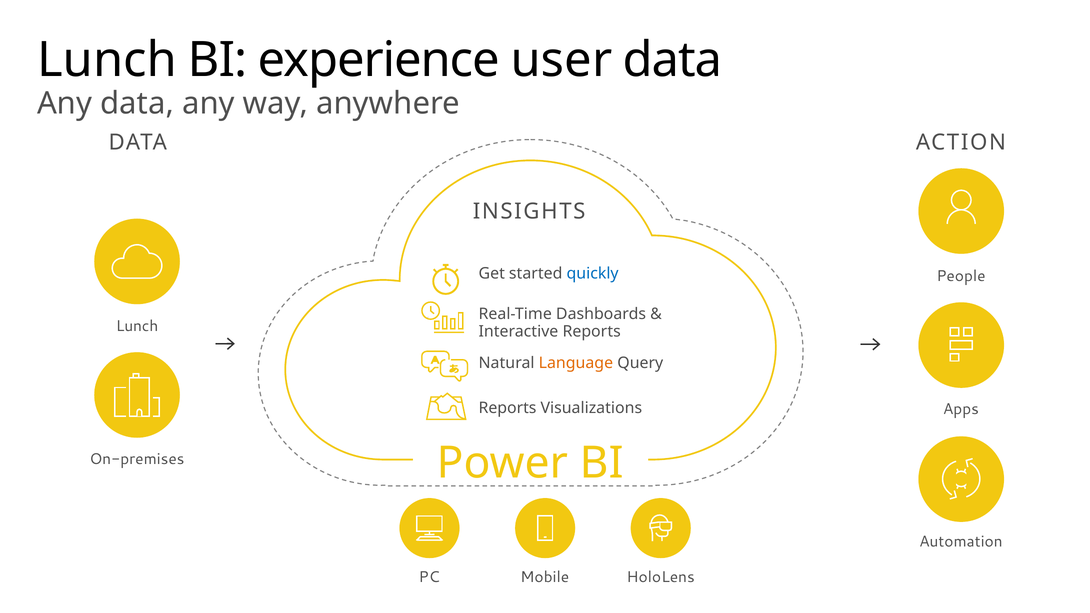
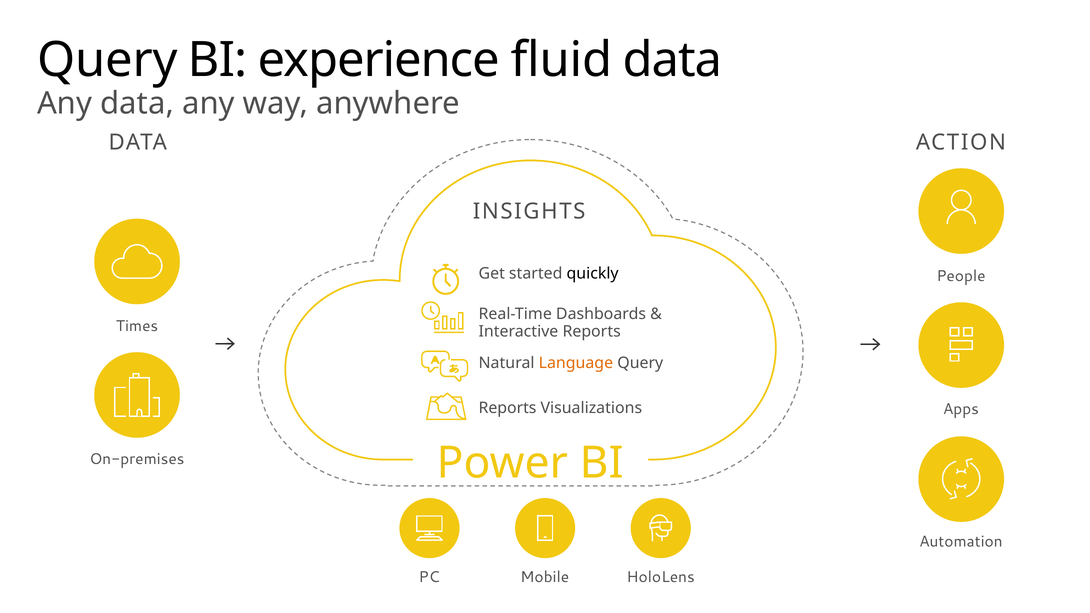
Lunch at (107, 60): Lunch -> Query
user: user -> fluid
quickly colour: blue -> black
Lunch at (137, 326): Lunch -> Times
